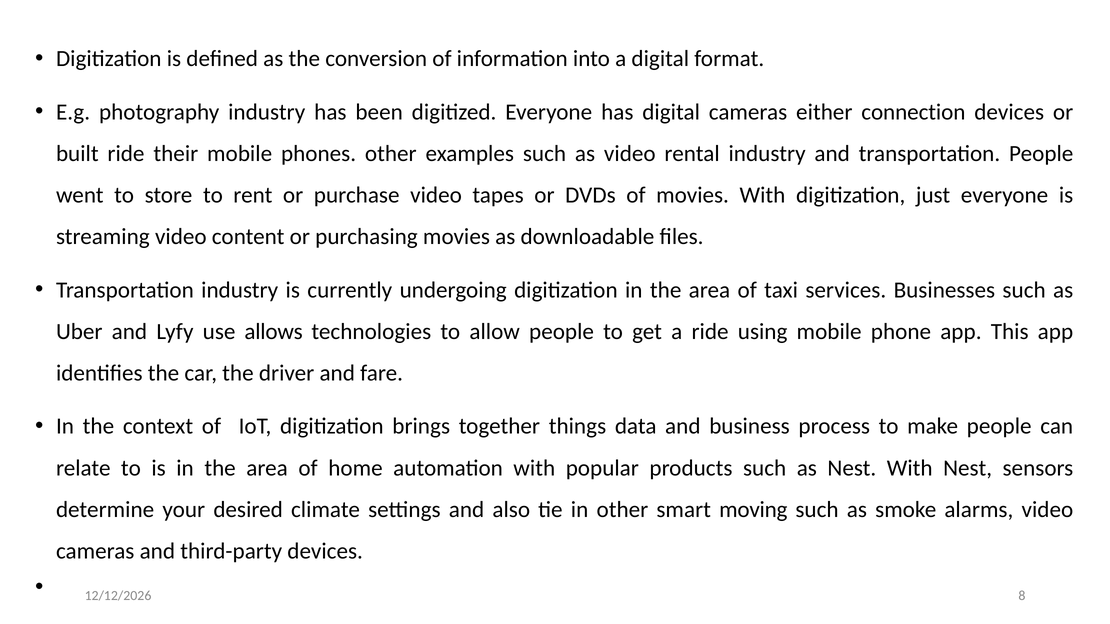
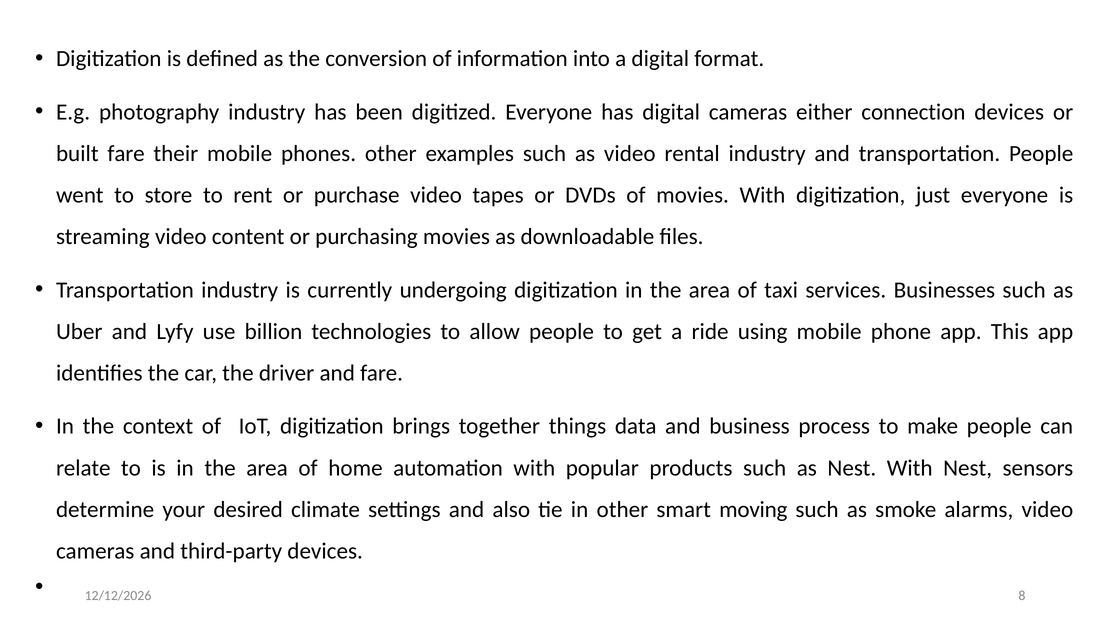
built ride: ride -> fare
allows: allows -> billion
